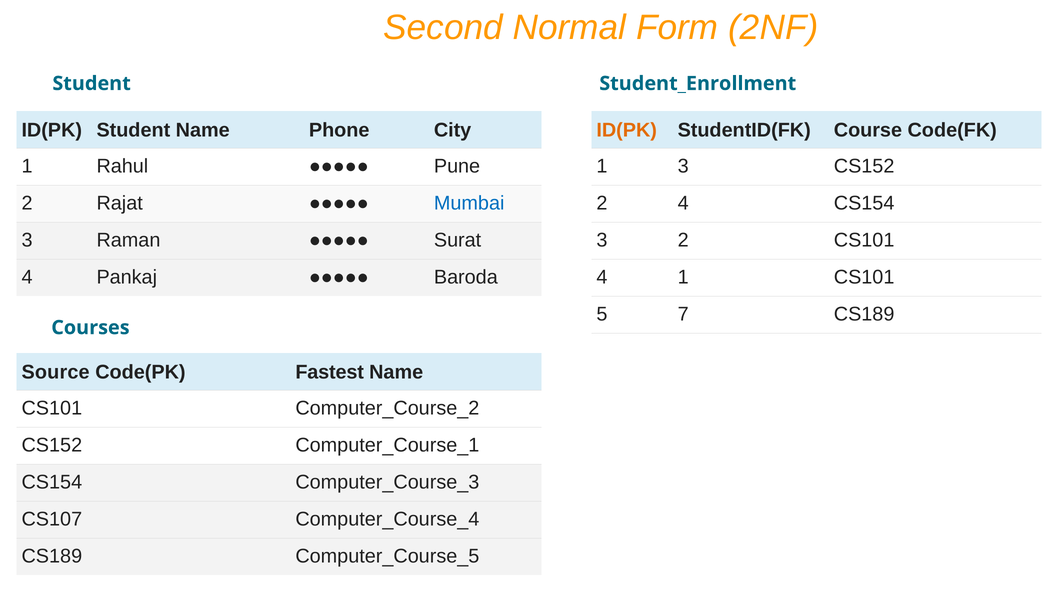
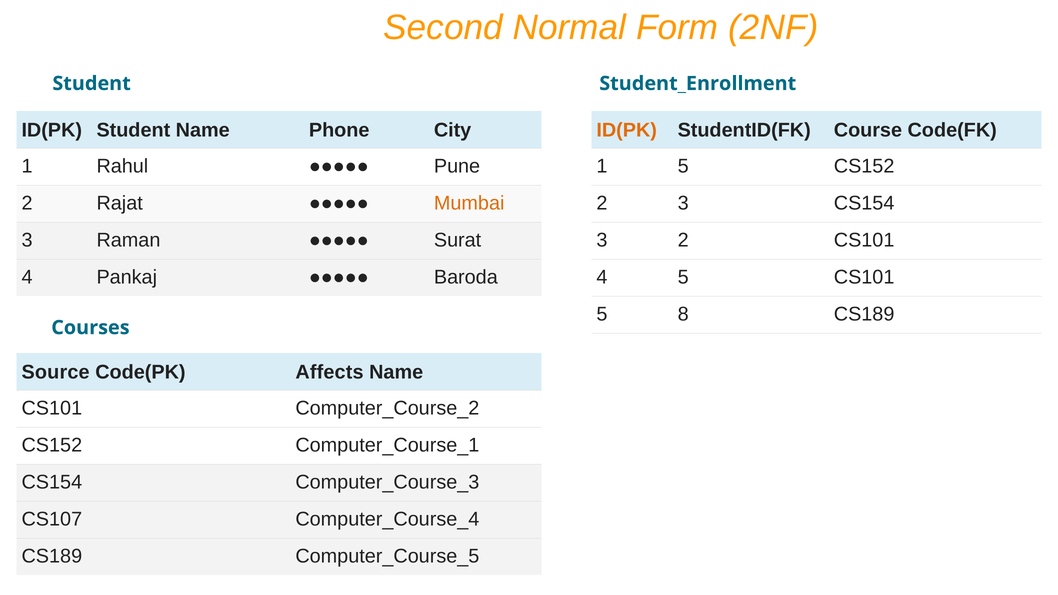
1 3: 3 -> 5
Mumbai colour: blue -> orange
2 4: 4 -> 3
4 1: 1 -> 5
7: 7 -> 8
Fastest: Fastest -> Affects
